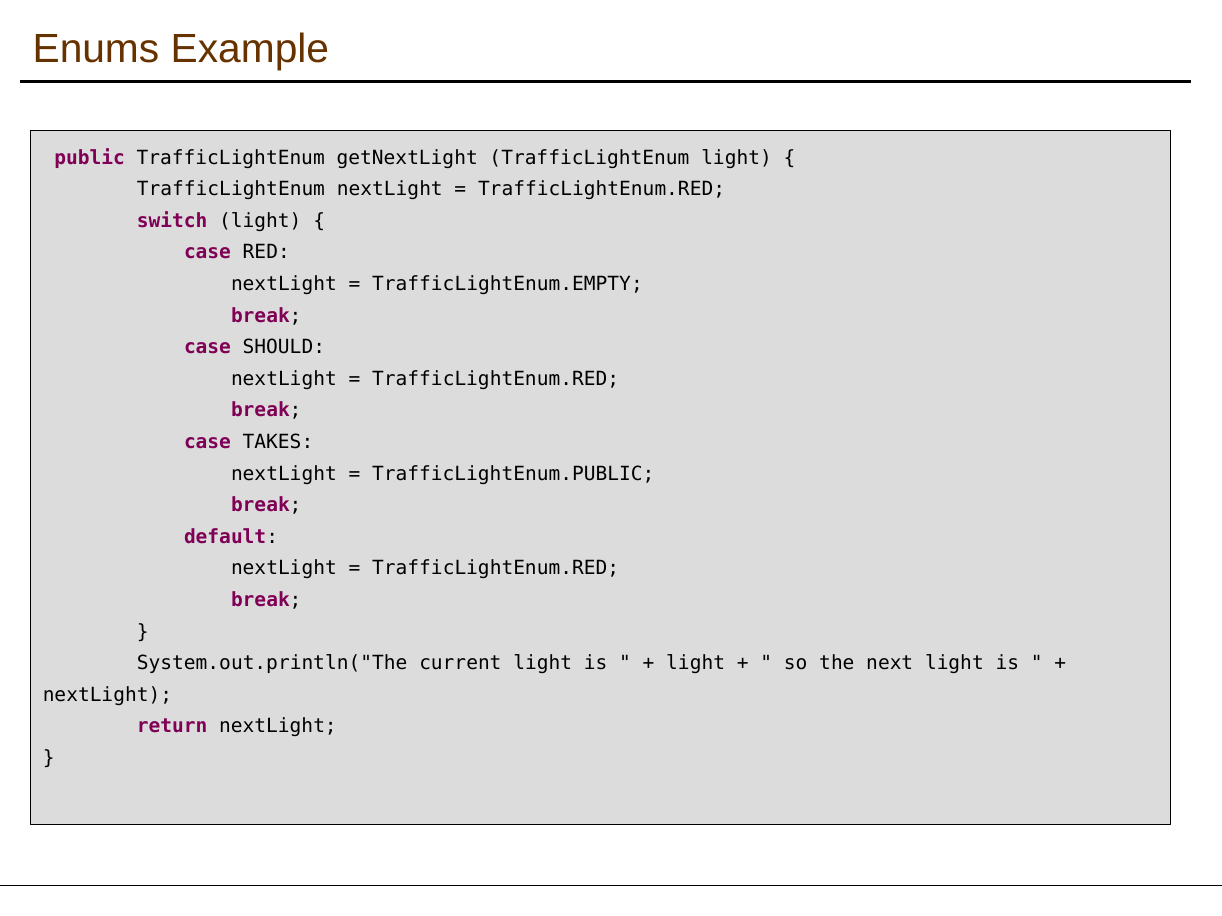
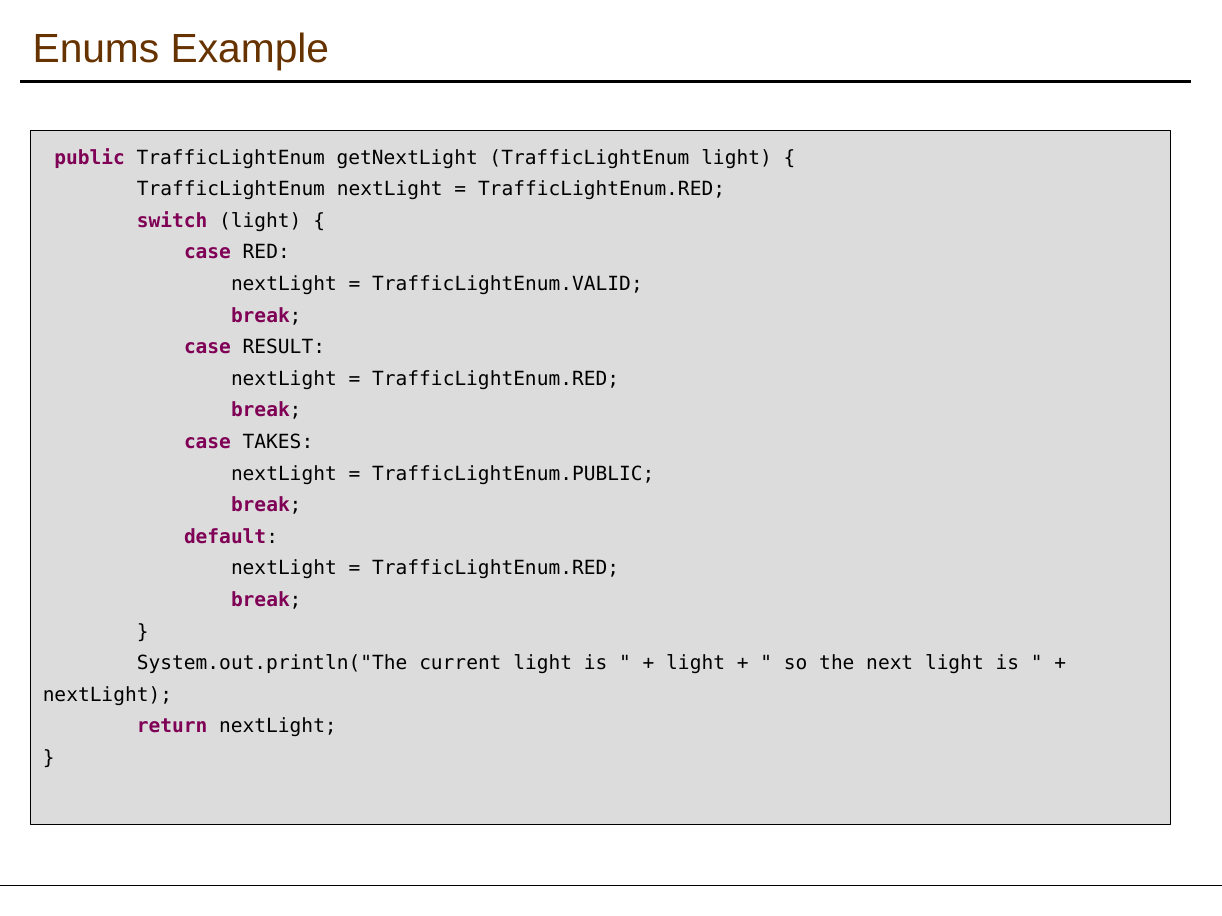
TrafficLightEnum.EMPTY: TrafficLightEnum.EMPTY -> TrafficLightEnum.VALID
SHOULD: SHOULD -> RESULT
